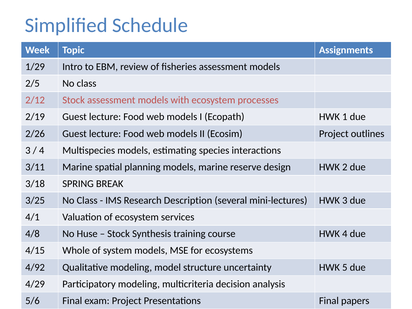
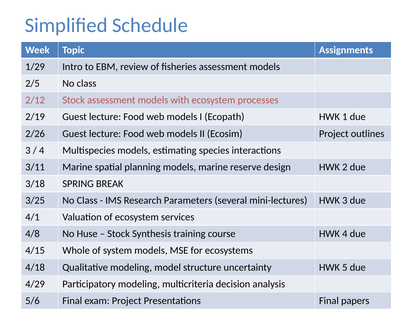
Description: Description -> Parameters
4/92: 4/92 -> 4/18
